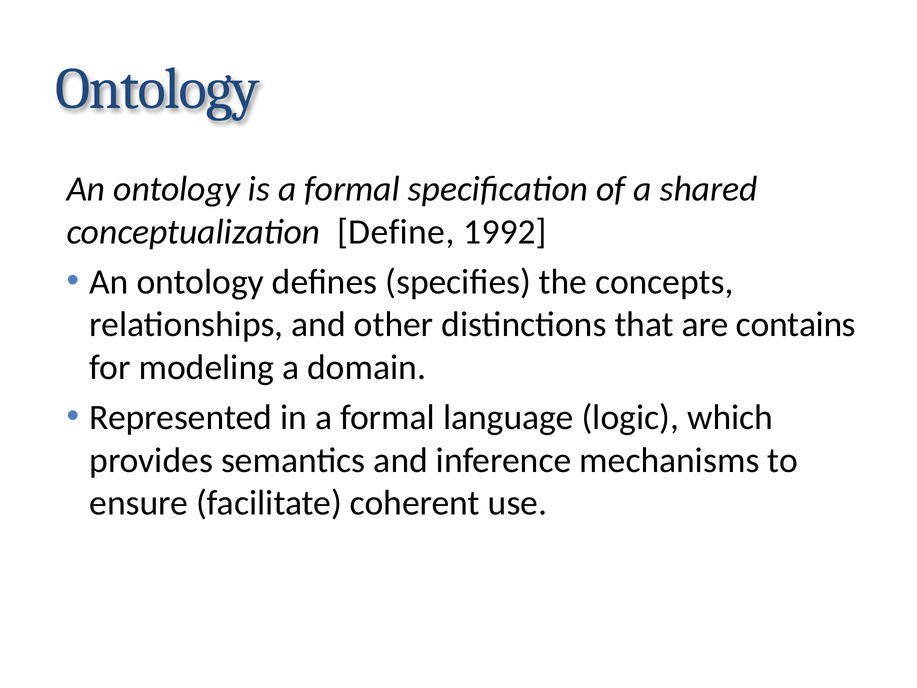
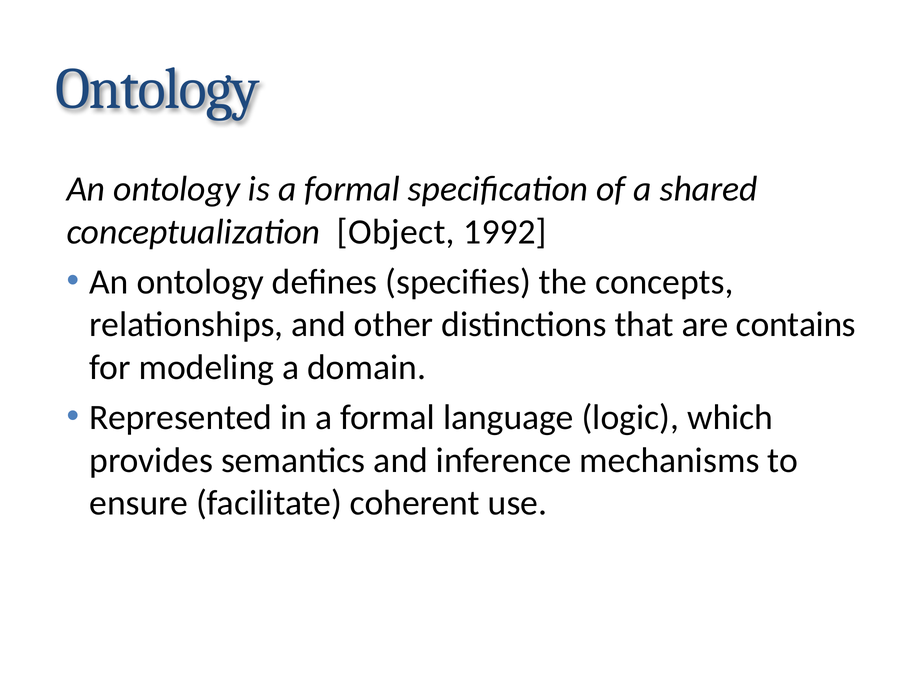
Define: Define -> Object
